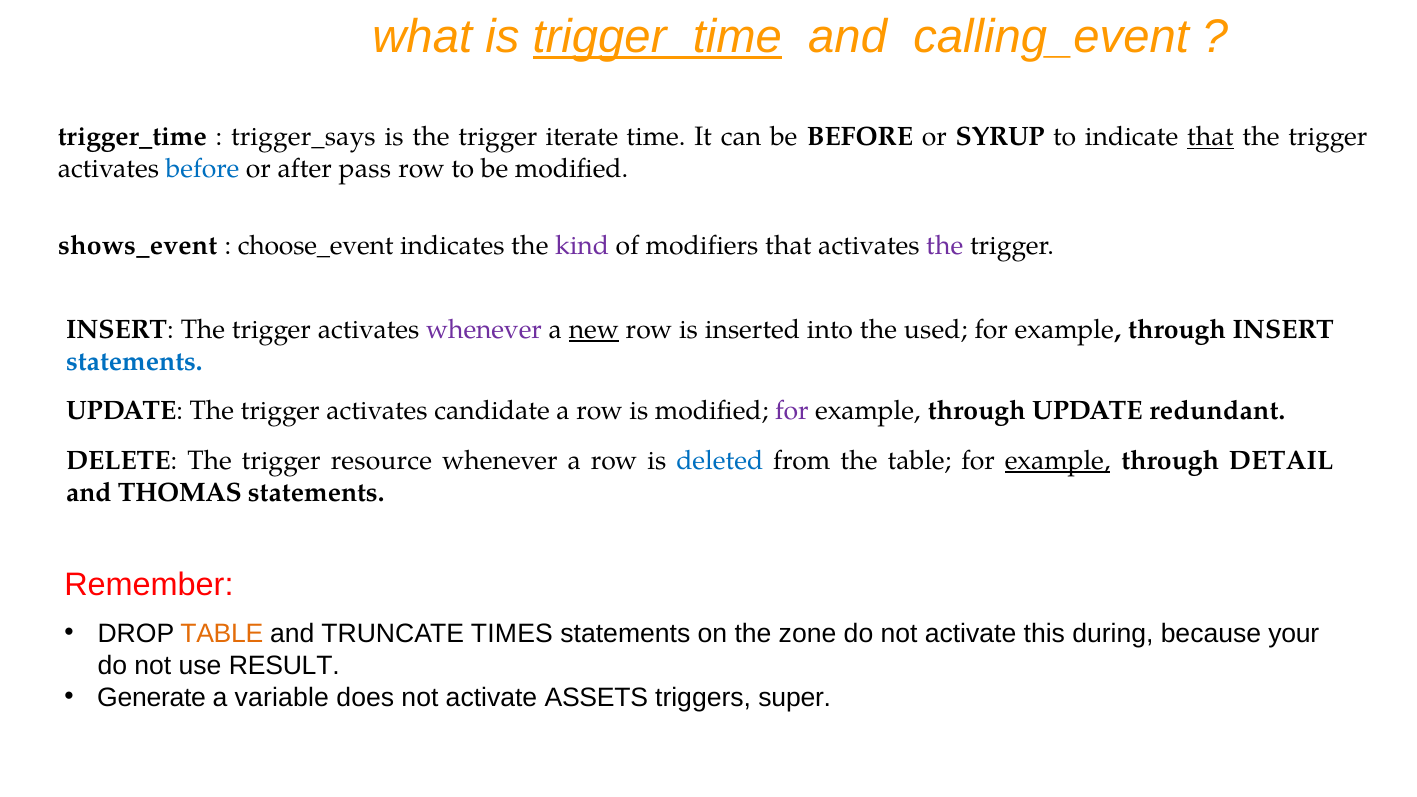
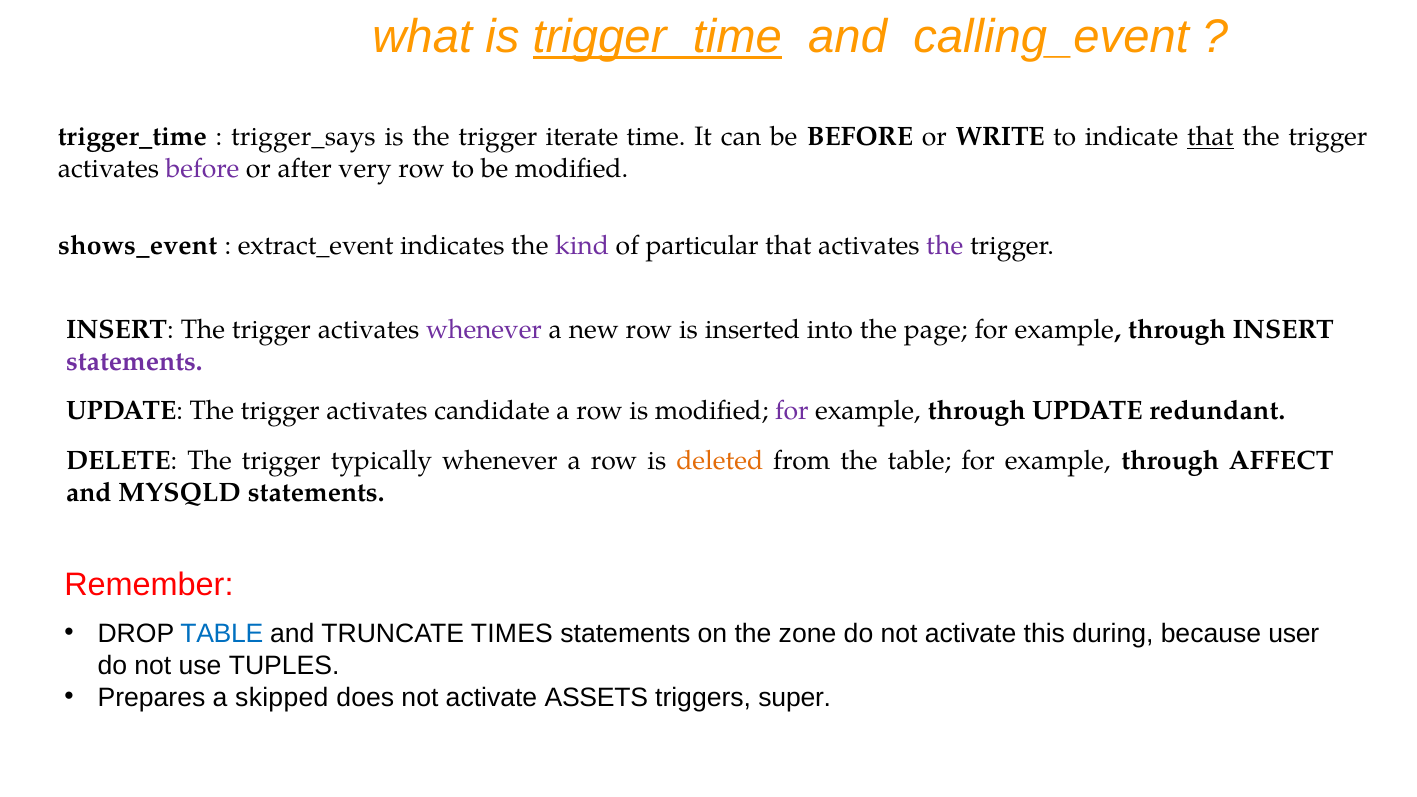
SYRUP: SYRUP -> WRITE
before at (203, 169) colour: blue -> purple
pass: pass -> very
choose_event: choose_event -> extract_event
modifiers: modifiers -> particular
new underline: present -> none
used: used -> page
statements at (134, 361) colour: blue -> purple
resource: resource -> typically
deleted colour: blue -> orange
example at (1058, 461) underline: present -> none
DETAIL: DETAIL -> AFFECT
THOMAS: THOMAS -> MYSQLD
TABLE at (222, 634) colour: orange -> blue
your: your -> user
RESULT: RESULT -> TUPLES
Generate: Generate -> Prepares
variable: variable -> skipped
